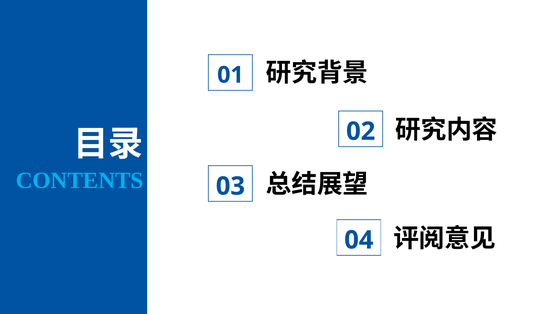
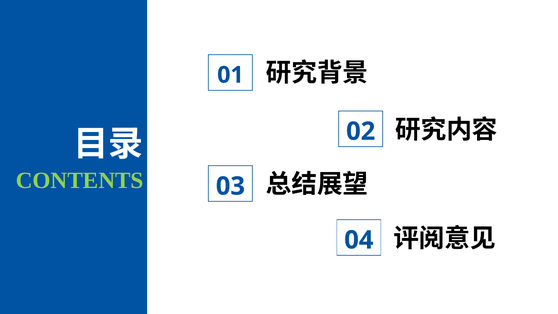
CONTENTS colour: light blue -> light green
